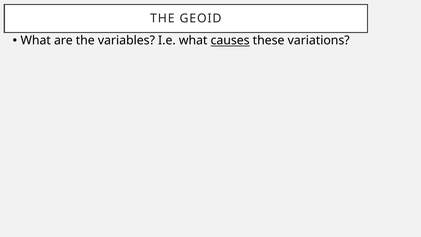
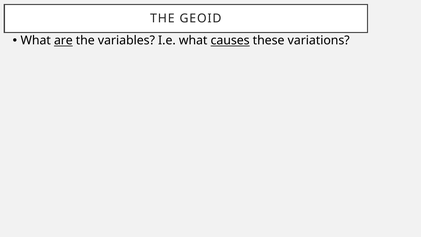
are underline: none -> present
